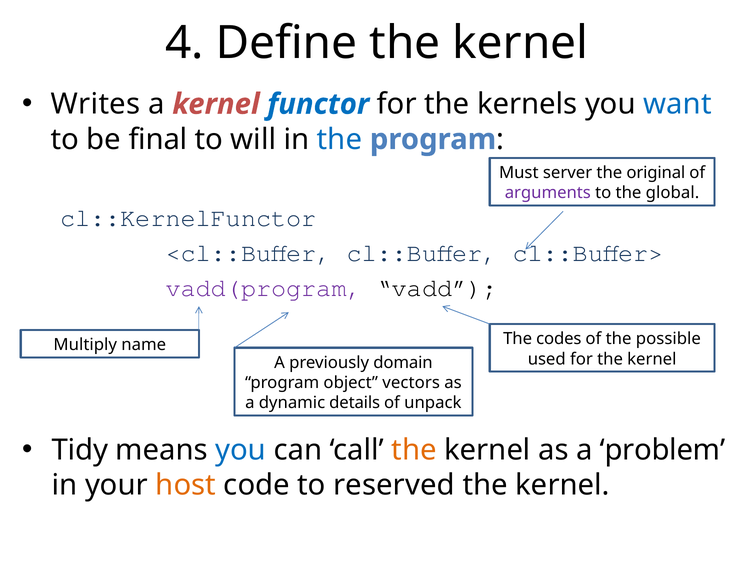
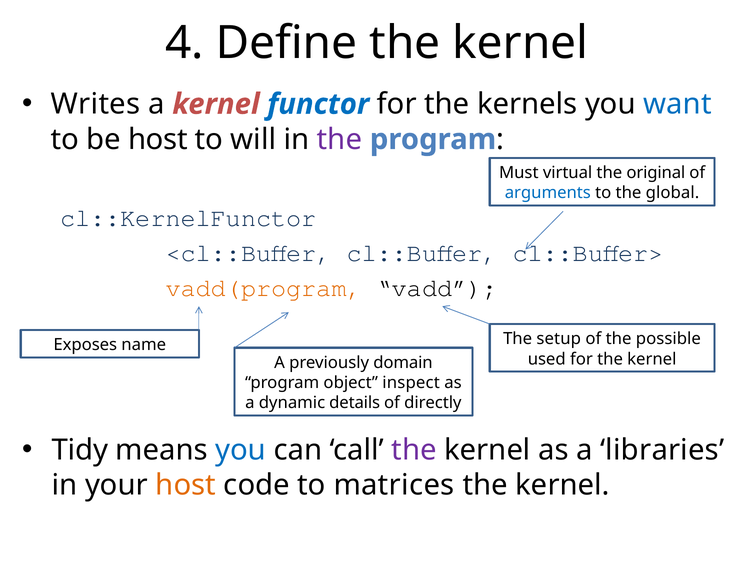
be final: final -> host
the at (339, 139) colour: blue -> purple
server: server -> virtual
arguments colour: purple -> blue
vadd(program colour: purple -> orange
codes: codes -> setup
Multiply: Multiply -> Exposes
vectors: vectors -> inspect
unpack: unpack -> directly
the at (414, 450) colour: orange -> purple
problem: problem -> libraries
reserved: reserved -> matrices
